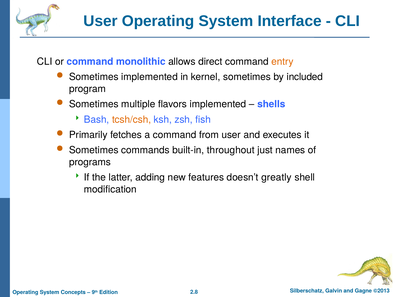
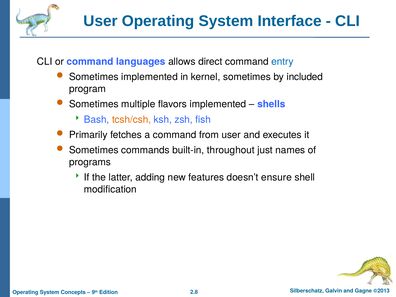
monolithic: monolithic -> languages
entry colour: orange -> blue
greatly: greatly -> ensure
